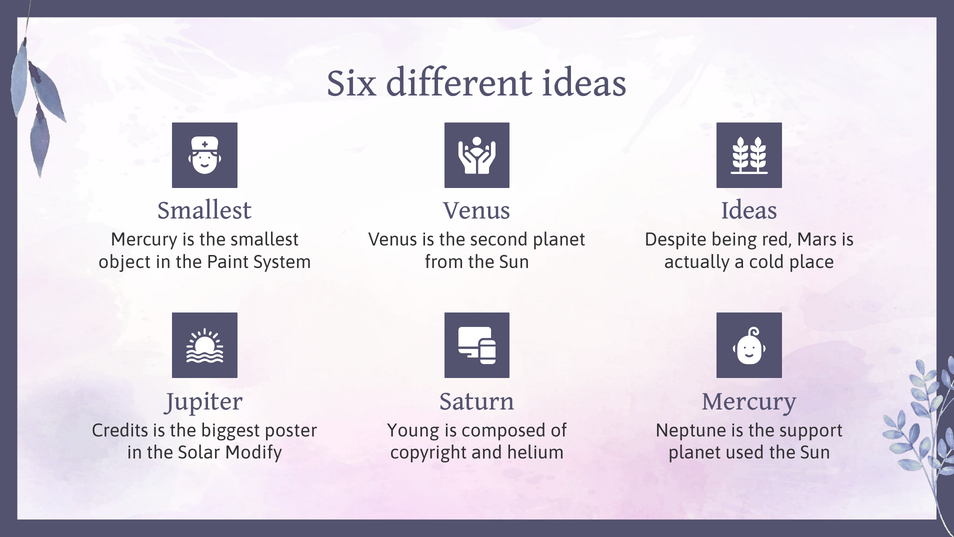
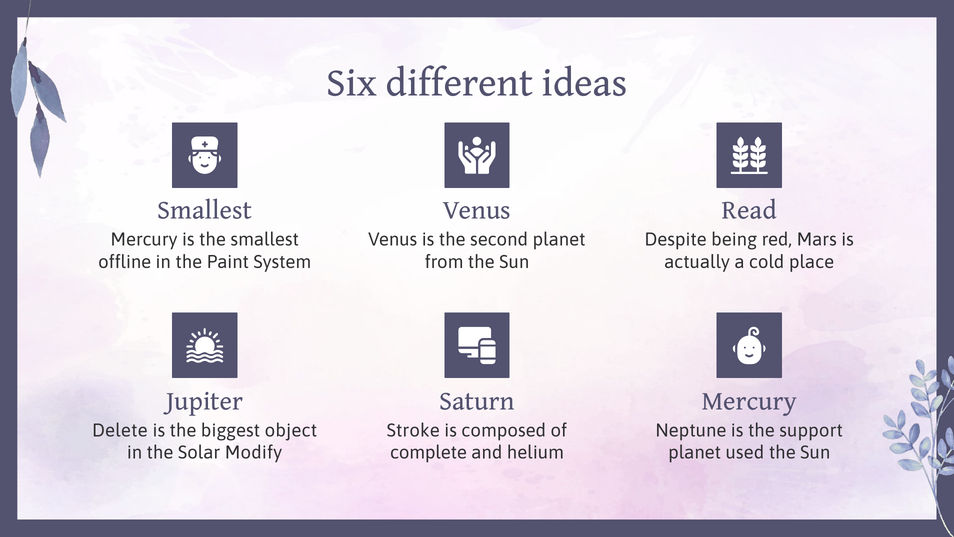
Venus Ideas: Ideas -> Read
object: object -> offline
Credits: Credits -> Delete
poster: poster -> object
Young: Young -> Stroke
copyright: copyright -> complete
